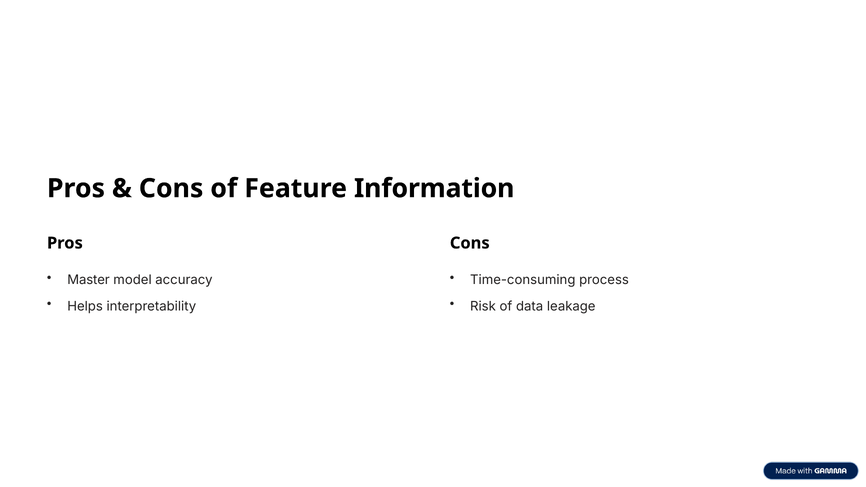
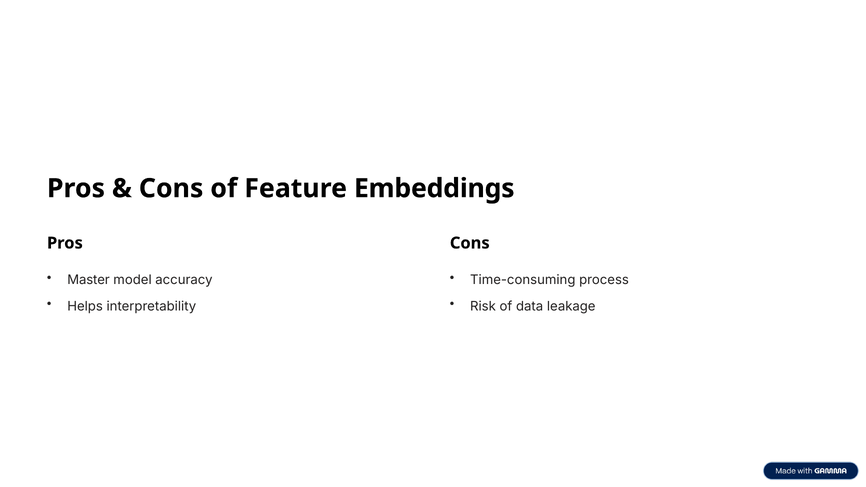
Information: Information -> Embeddings
